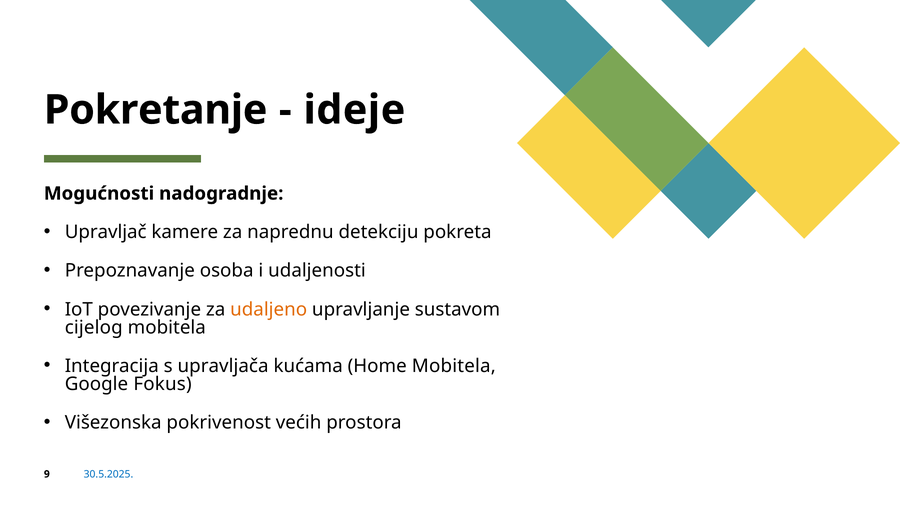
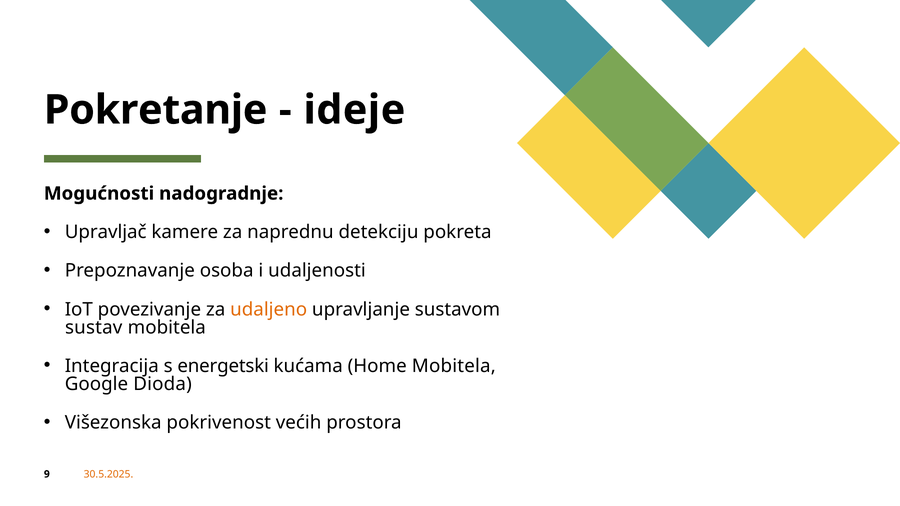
cijelog: cijelog -> sustav
upravljača: upravljača -> energetski
Fokus: Fokus -> Dioda
30.5.2025 colour: blue -> orange
